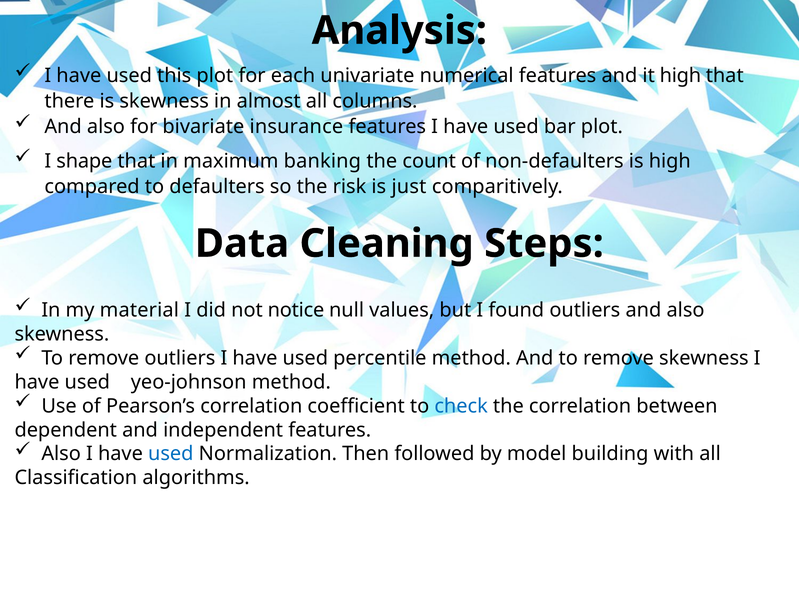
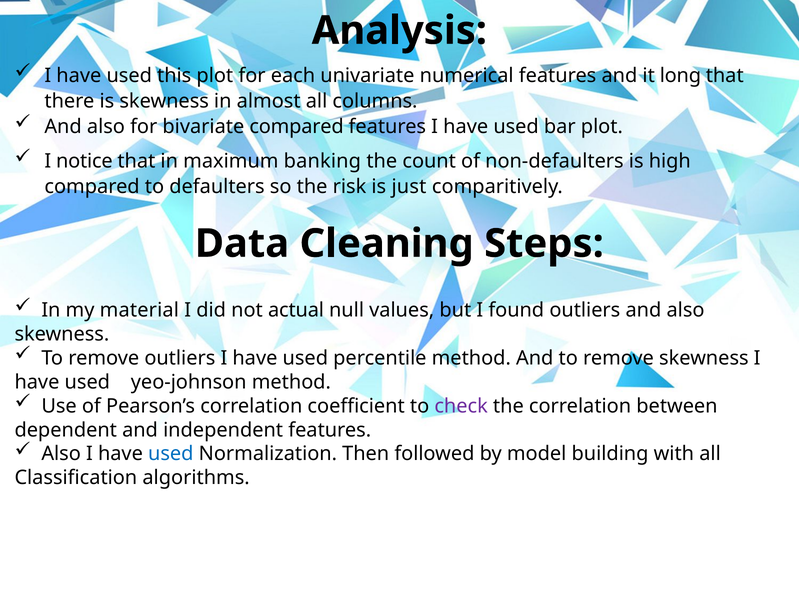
it high: high -> long
bivariate insurance: insurance -> compared
shape: shape -> notice
notice: notice -> actual
check colour: blue -> purple
